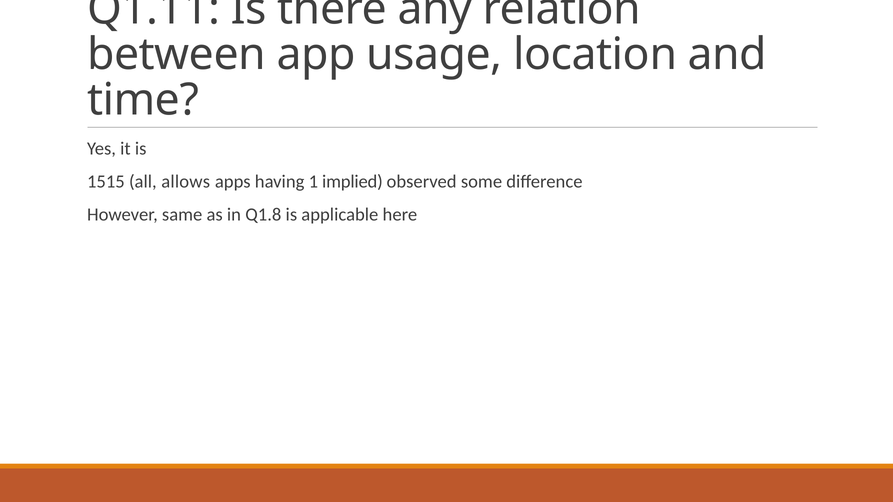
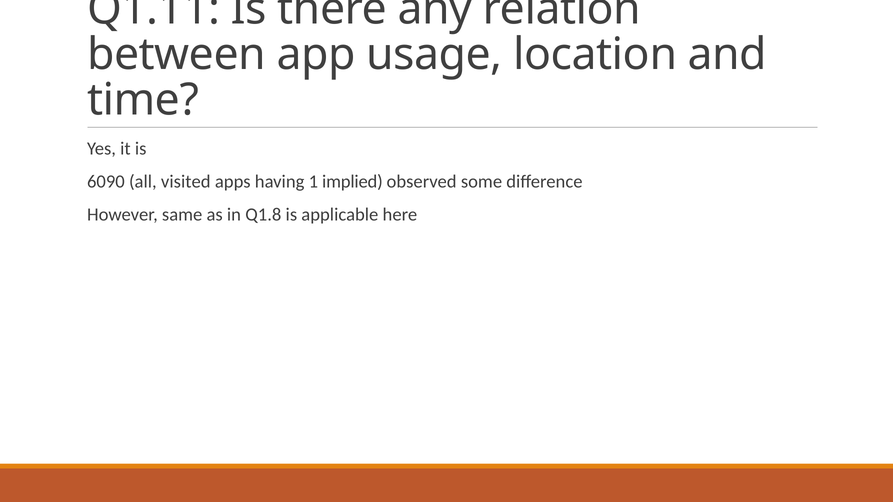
1515: 1515 -> 6090
allows: allows -> visited
